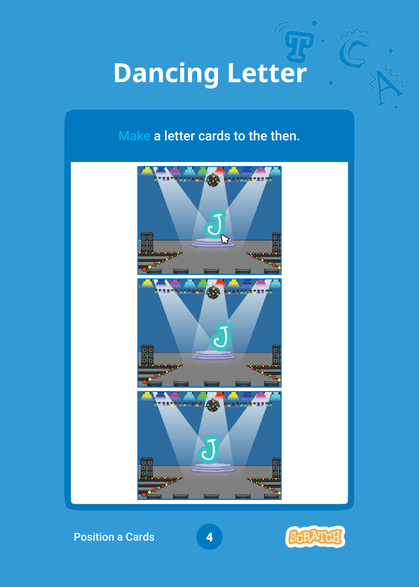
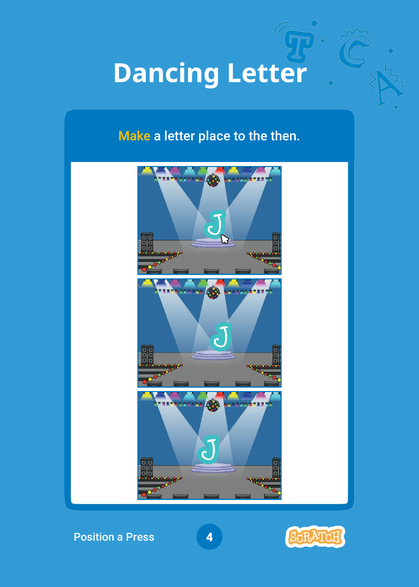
Make colour: light blue -> yellow
letter cards: cards -> place
a Cards: Cards -> Press
